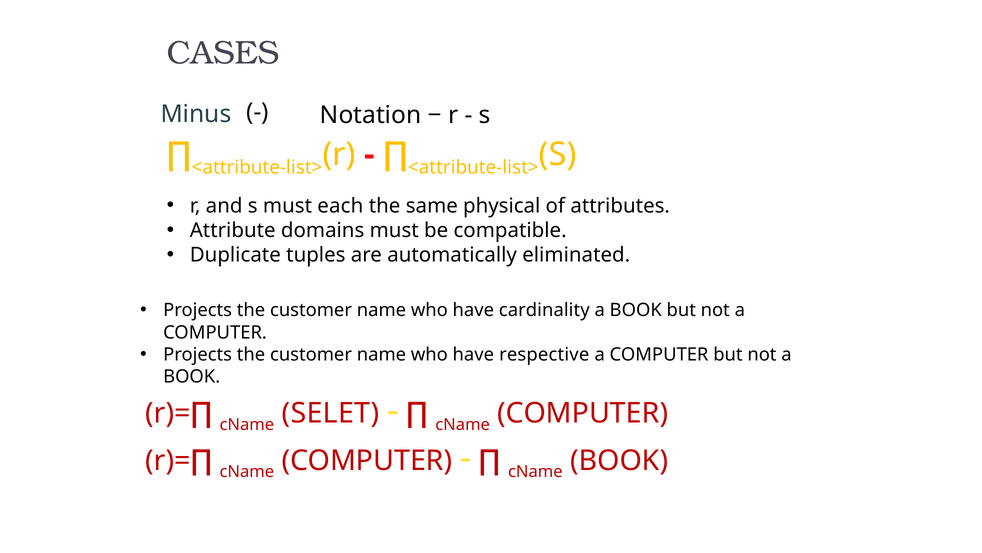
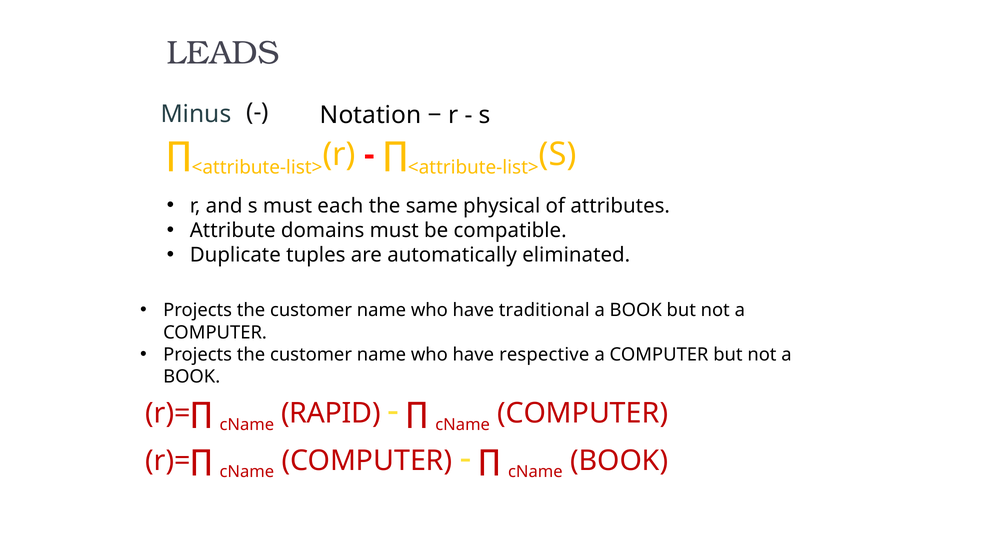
CASES: CASES -> LEADS
cardinality: cardinality -> traditional
SELET: SELET -> RAPID
